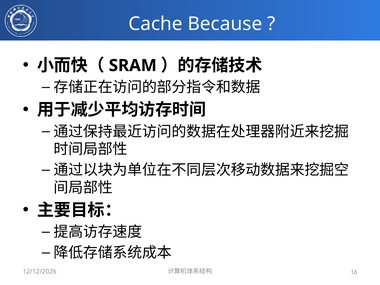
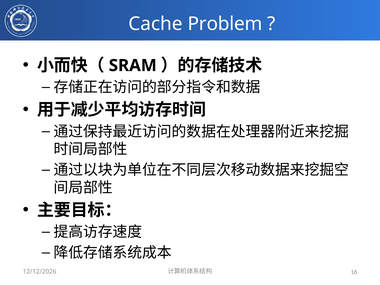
Because: Because -> Problem
